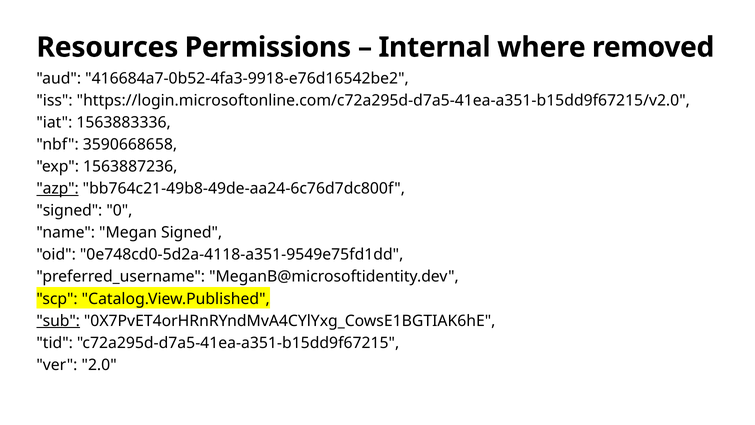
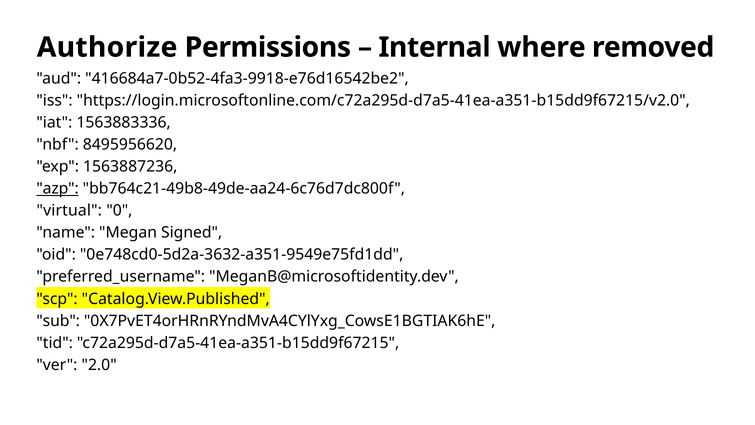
Resources: Resources -> Authorize
3590668658: 3590668658 -> 8495956620
signed at (69, 210): signed -> virtual
0e748cd0-5d2a-4118-a351-9549e75fd1dd: 0e748cd0-5d2a-4118-a351-9549e75fd1dd -> 0e748cd0-5d2a-3632-a351-9549e75fd1dd
sub underline: present -> none
